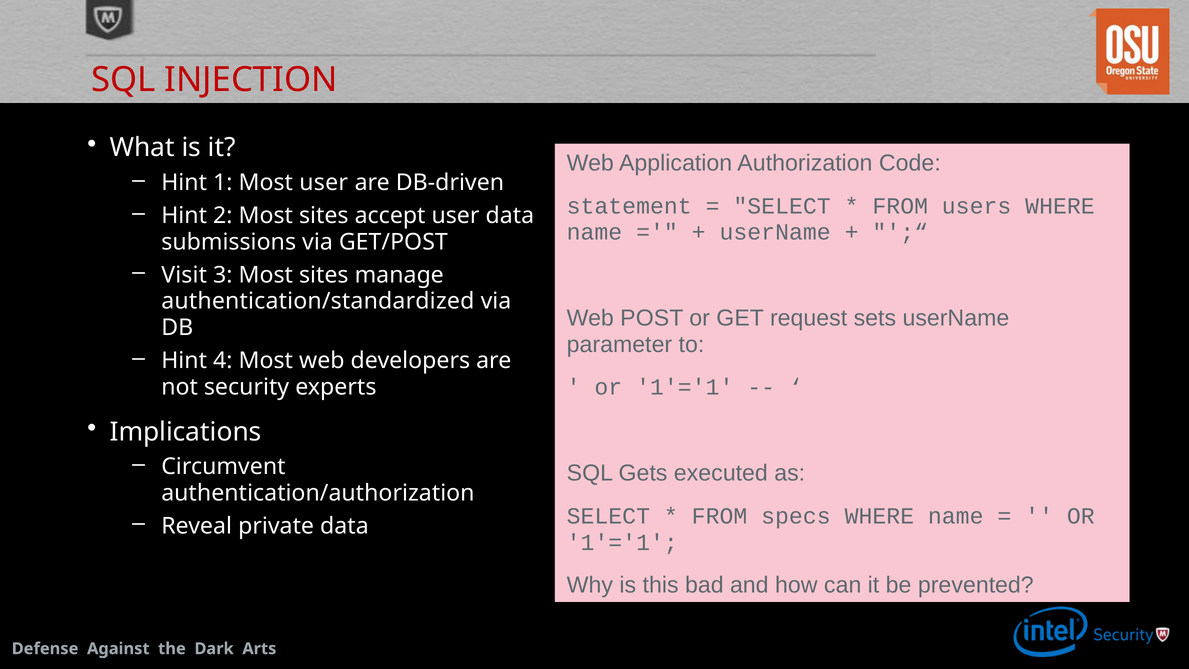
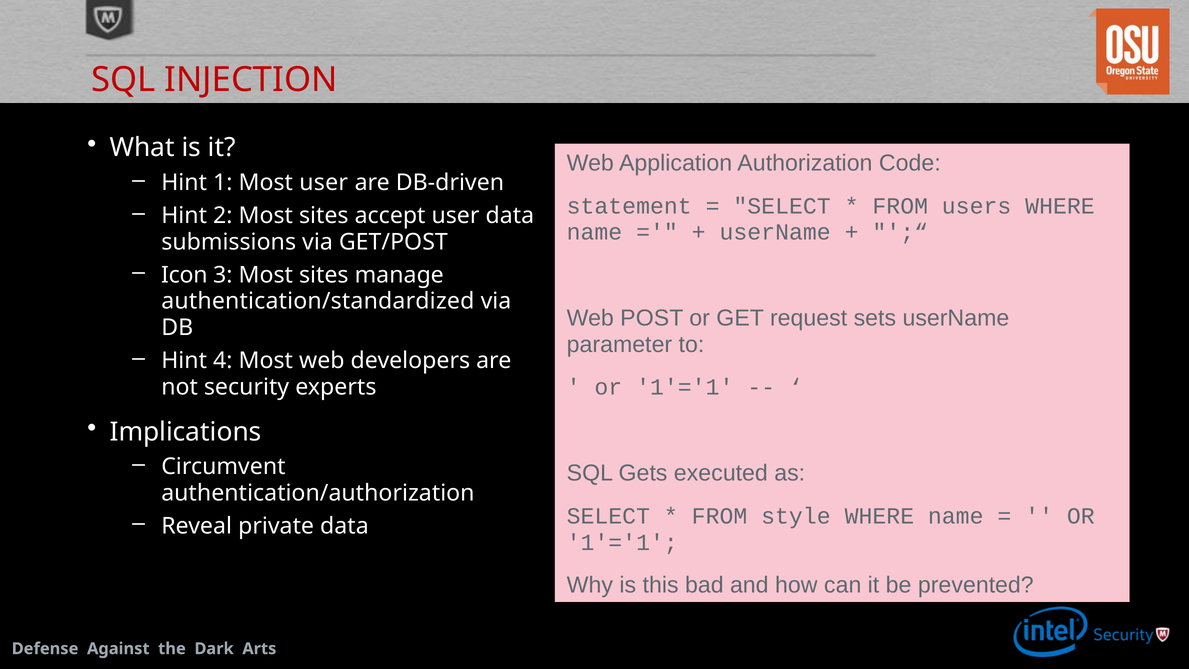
Visit: Visit -> Icon
specs: specs -> style
